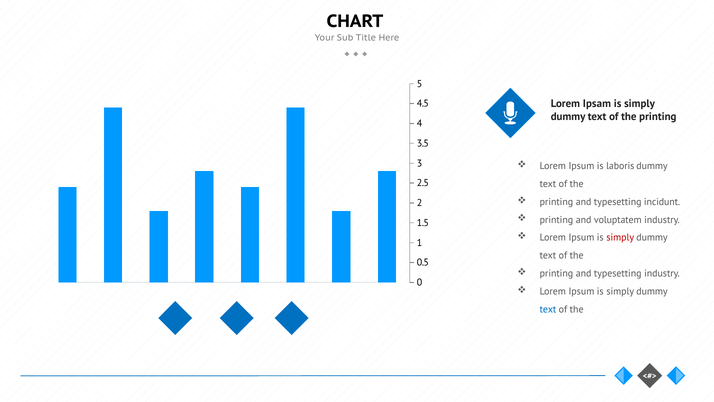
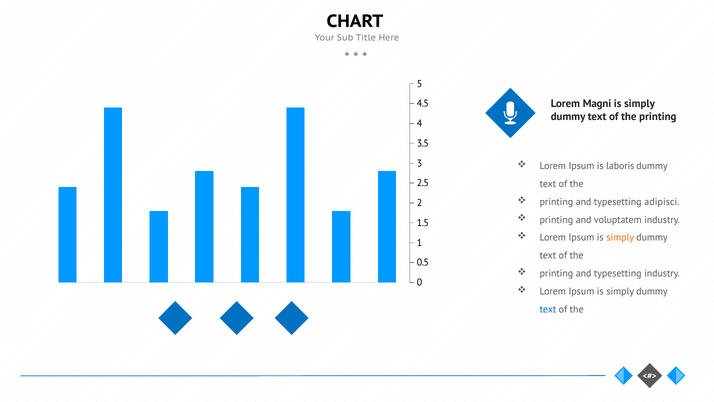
Ipsam: Ipsam -> Magni
incidunt: incidunt -> adipisci
simply at (620, 237) colour: red -> orange
